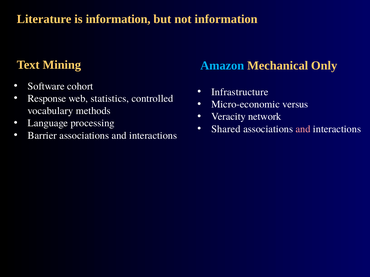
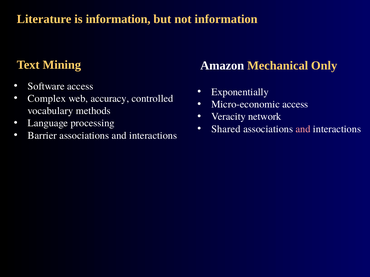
Amazon colour: light blue -> white
Software cohort: cohort -> access
Infrastructure: Infrastructure -> Exponentially
Response: Response -> Complex
statistics: statistics -> accuracy
Micro-economic versus: versus -> access
